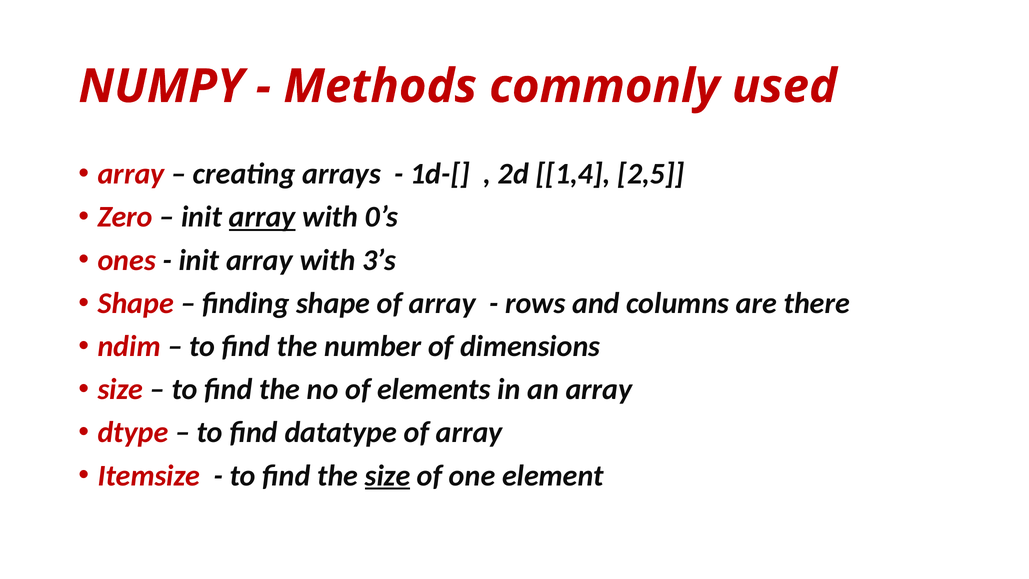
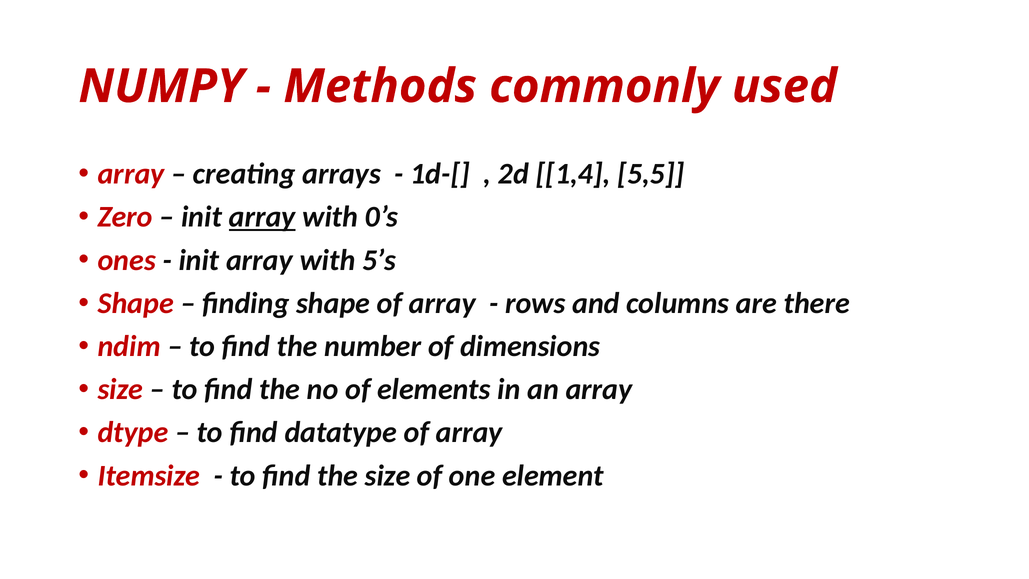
2,5: 2,5 -> 5,5
3’s: 3’s -> 5’s
size at (388, 476) underline: present -> none
